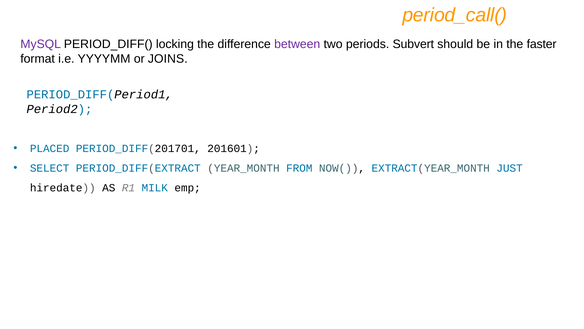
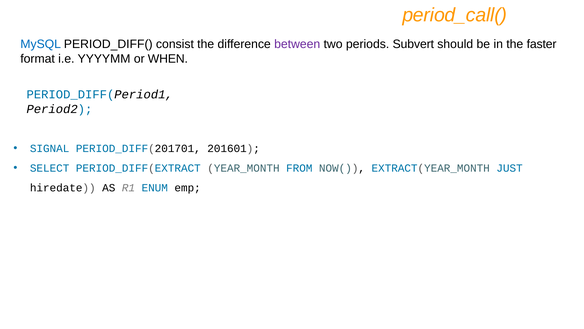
MySQL colour: purple -> blue
locking: locking -> consist
JOINS: JOINS -> WHEN
PLACED: PLACED -> SIGNAL
MILK: MILK -> ENUM
